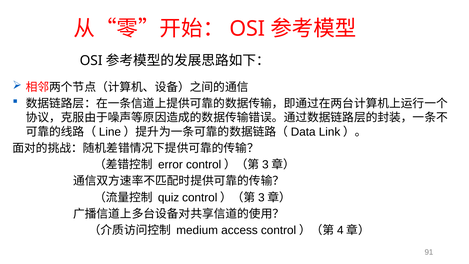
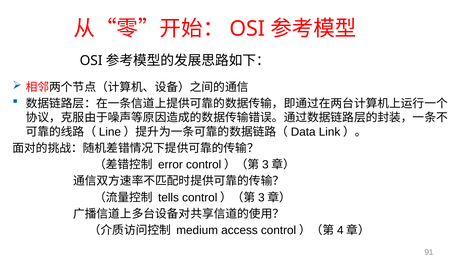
quiz: quiz -> tells
